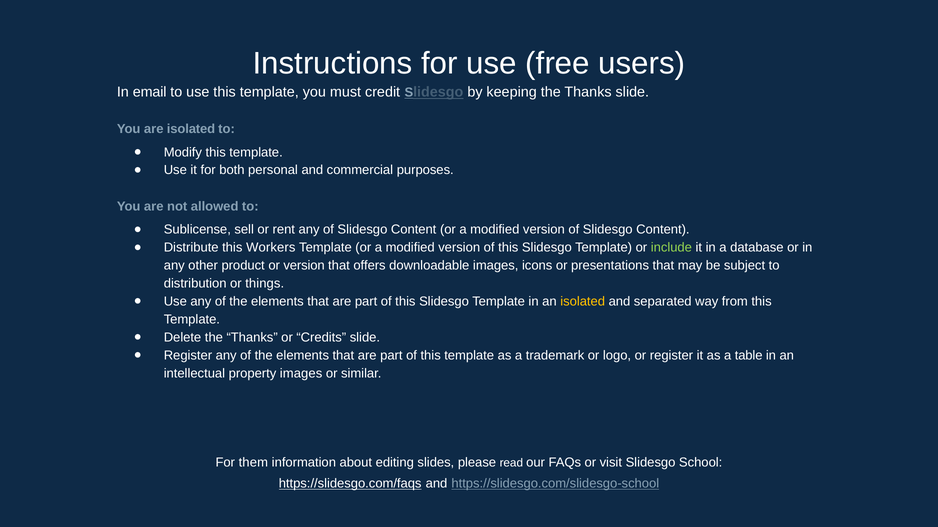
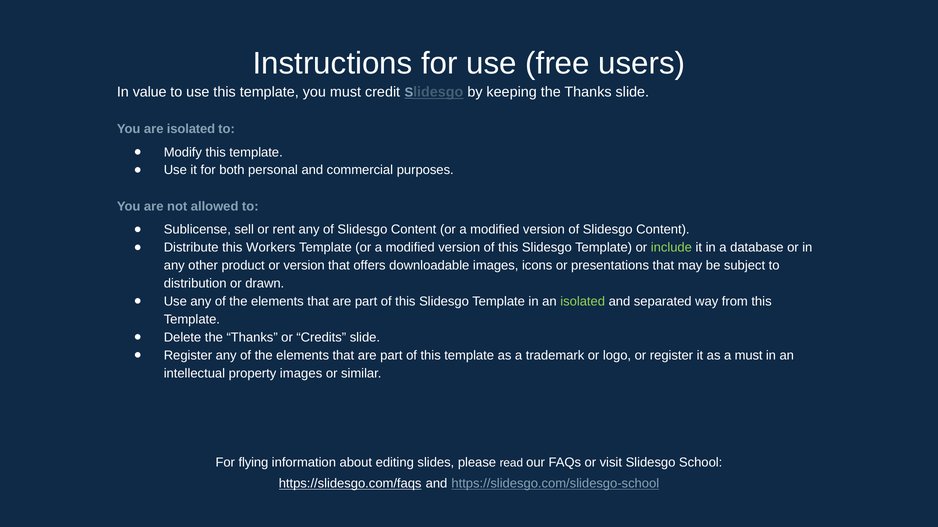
email: email -> value
things: things -> drawn
isolated at (583, 302) colour: yellow -> light green
a table: table -> must
them: them -> flying
